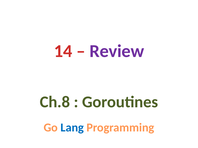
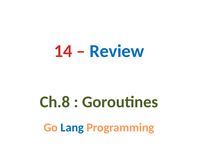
Review colour: purple -> blue
